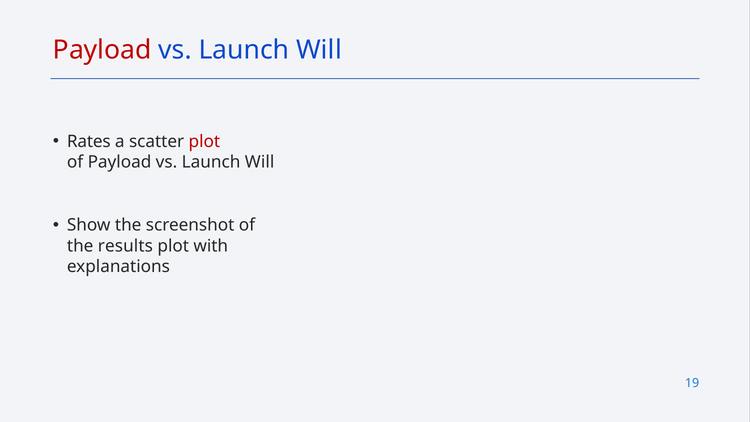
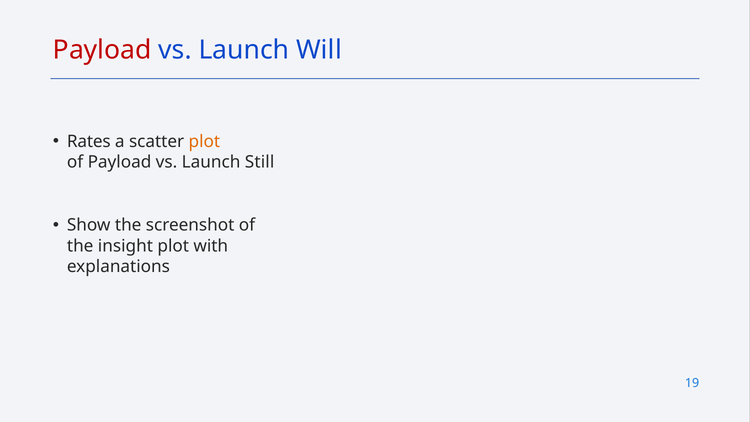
plot at (204, 142) colour: red -> orange
Will at (260, 162): Will -> Still
results: results -> insight
